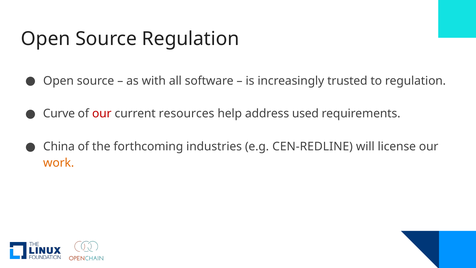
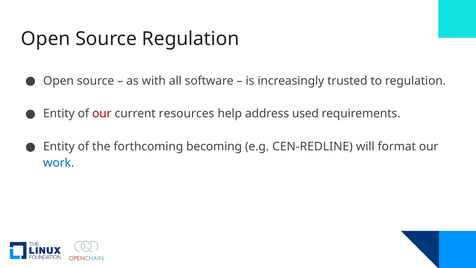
Curve at (59, 114): Curve -> Entity
China at (59, 146): China -> Entity
industries: industries -> becoming
license: license -> format
work colour: orange -> blue
